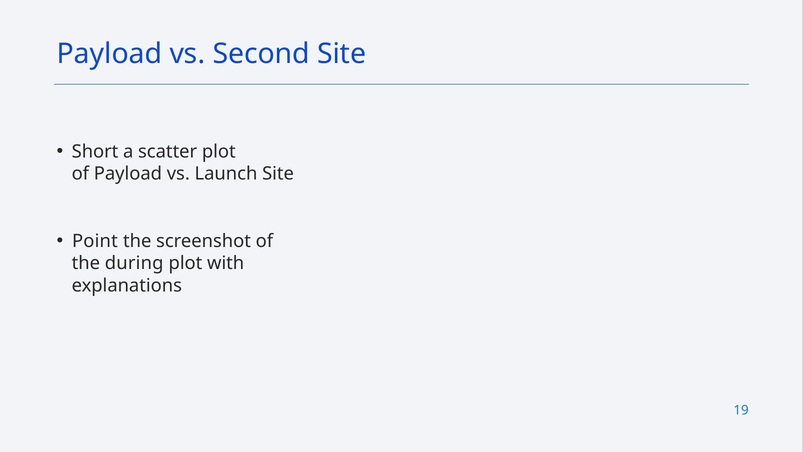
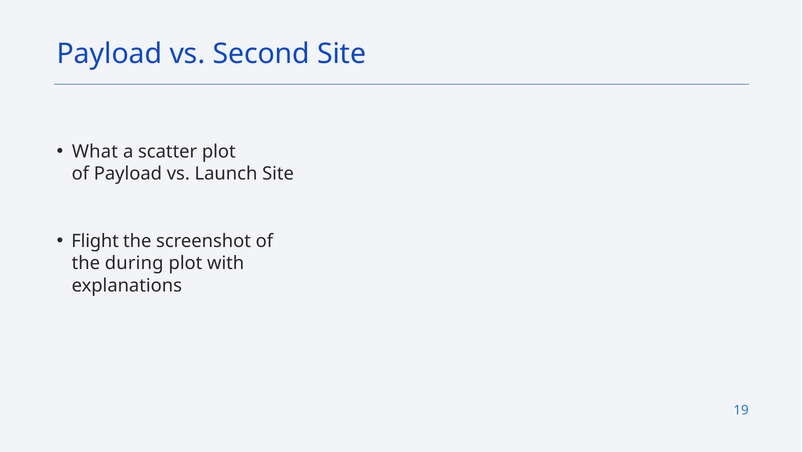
Short: Short -> What
Point: Point -> Flight
